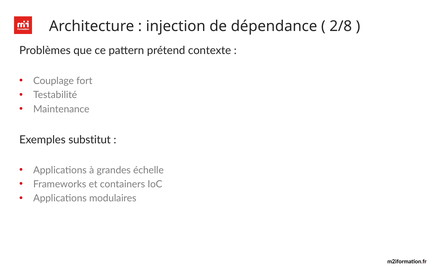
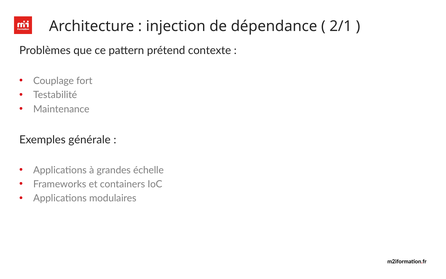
2/8: 2/8 -> 2/1
substitut: substitut -> générale
